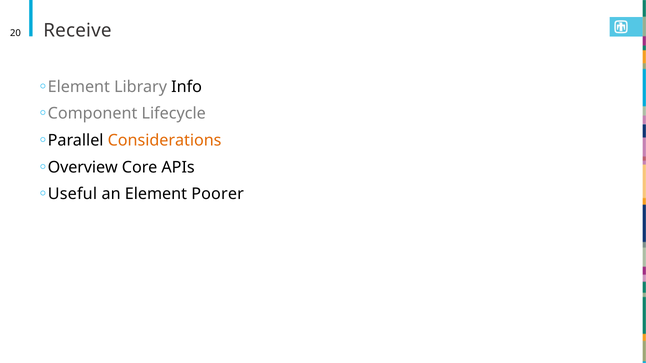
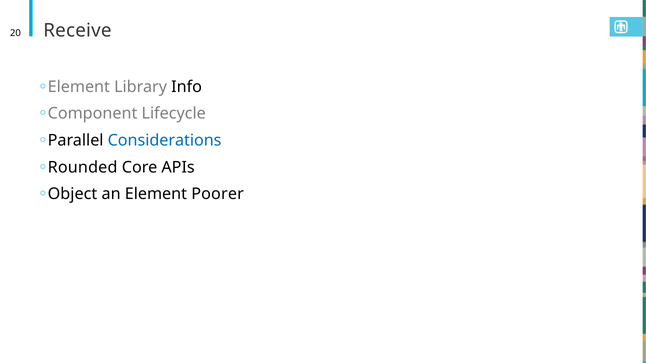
Considerations colour: orange -> blue
Overview: Overview -> Rounded
Useful: Useful -> Object
